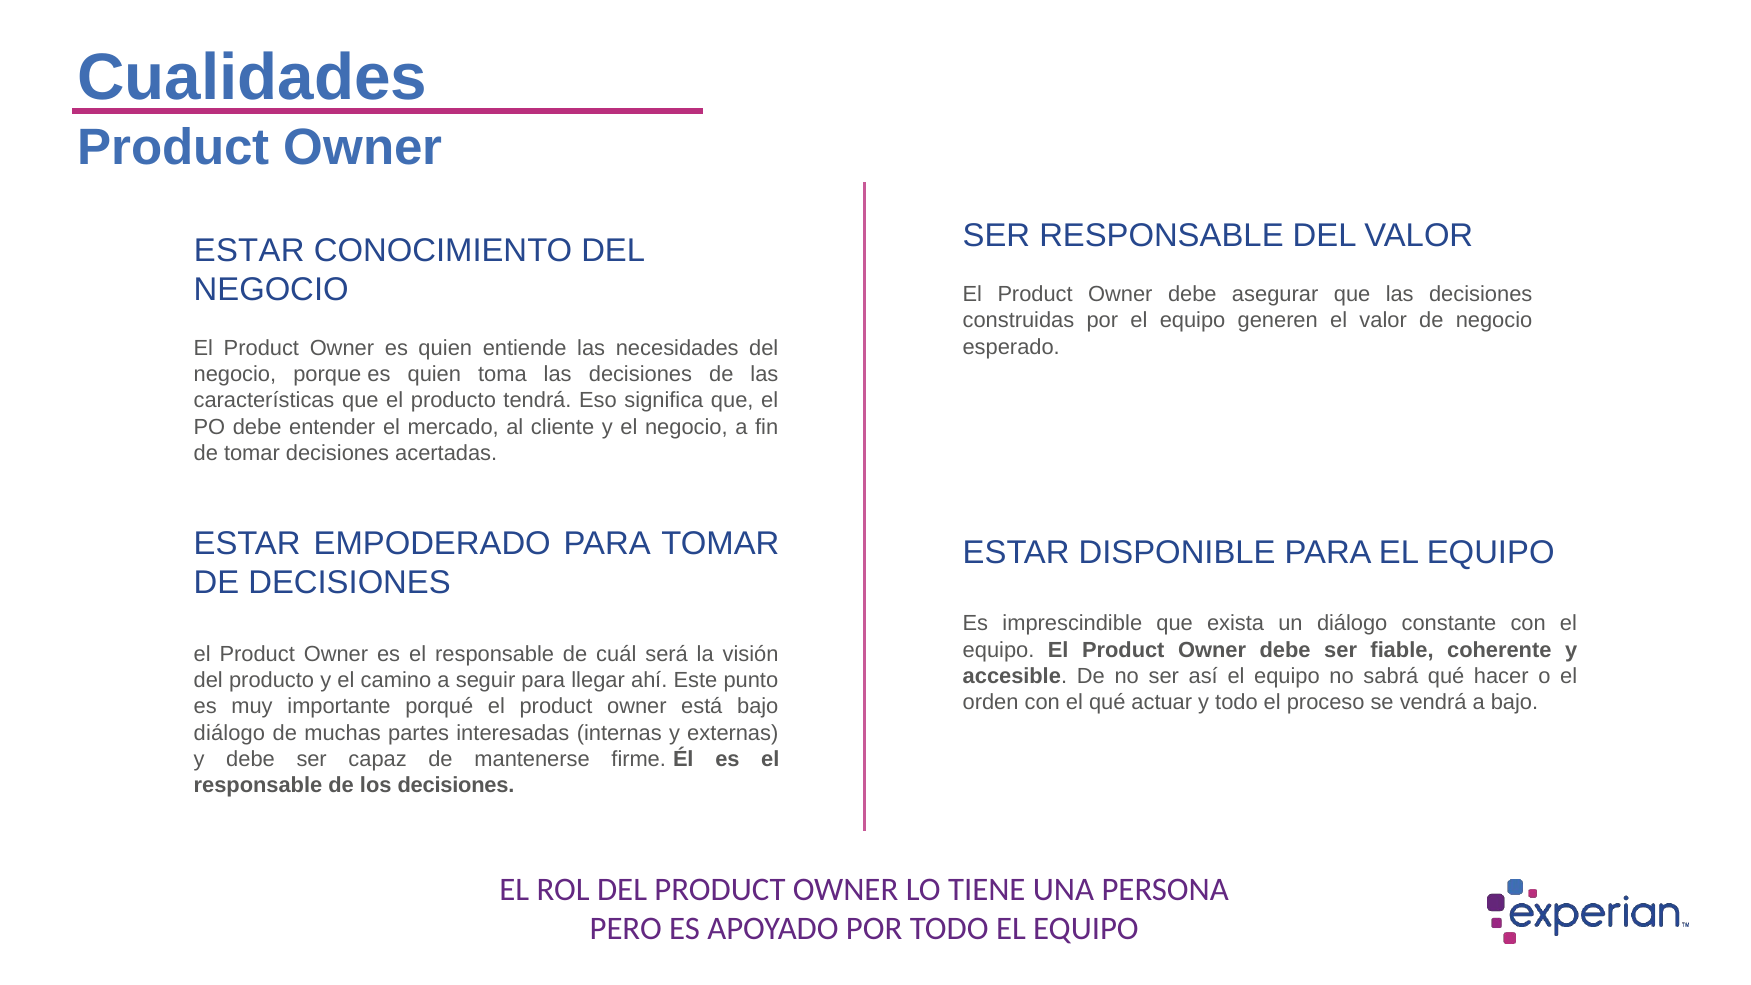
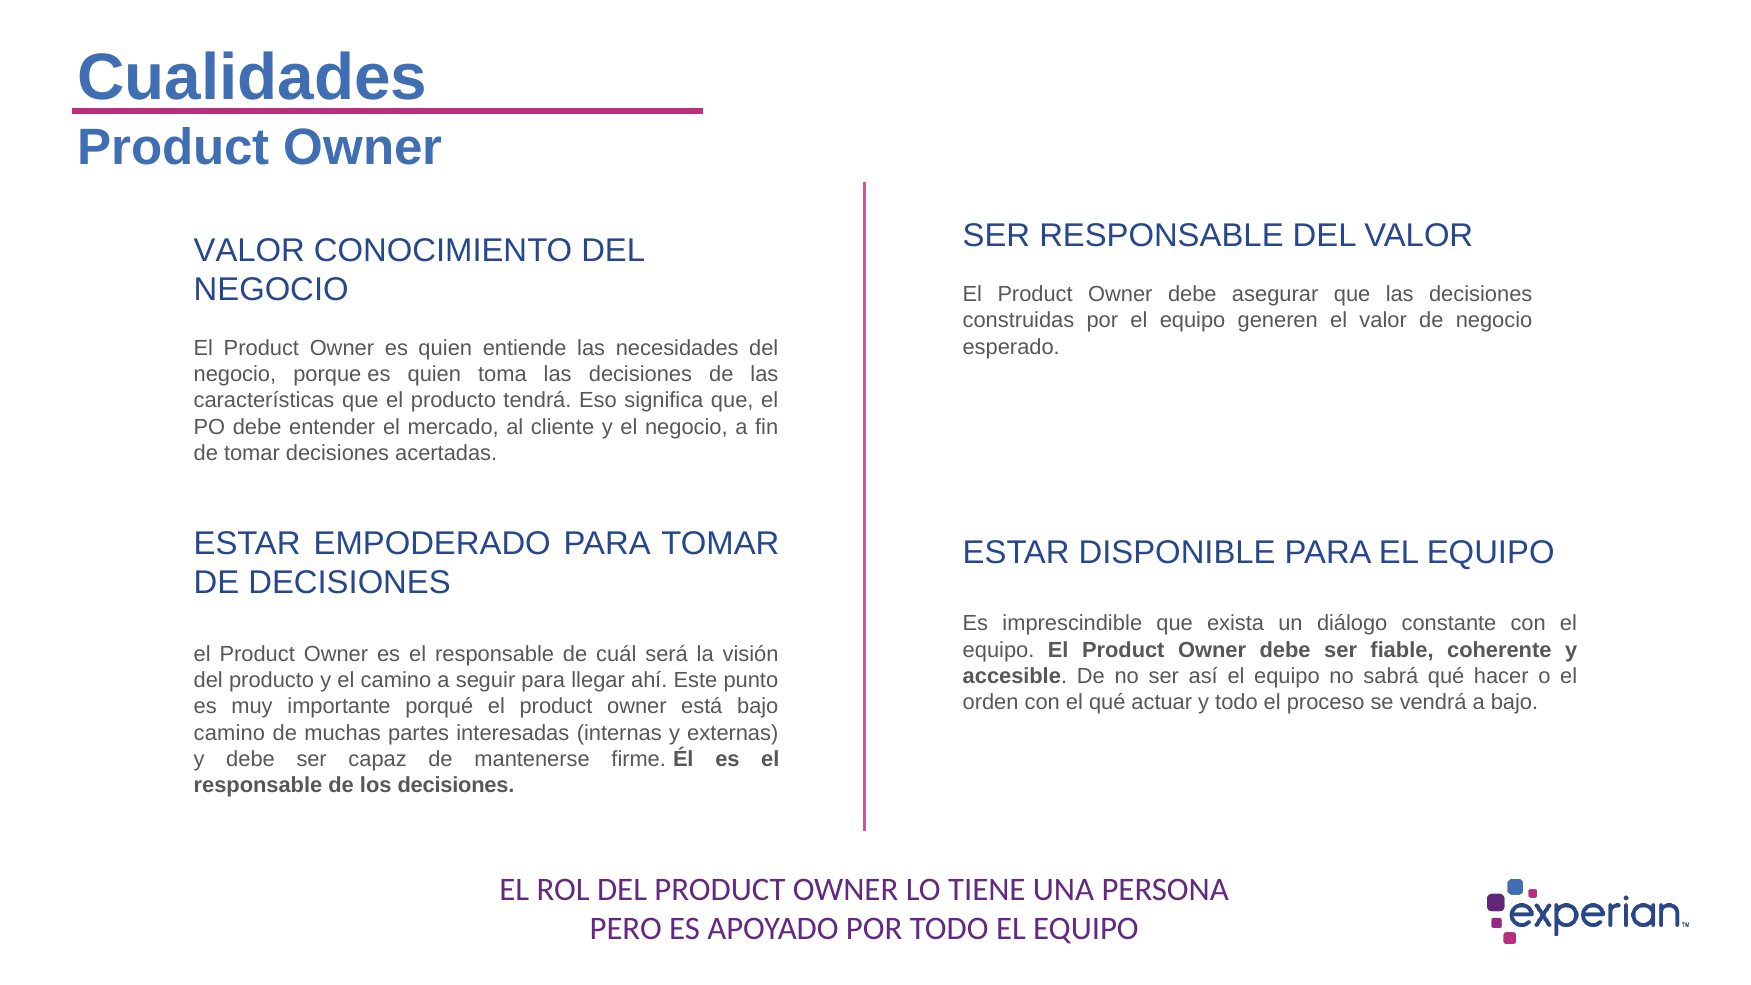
ESTAR at (249, 250): ESTAR -> VALOR
diálogo at (229, 733): diálogo -> camino
